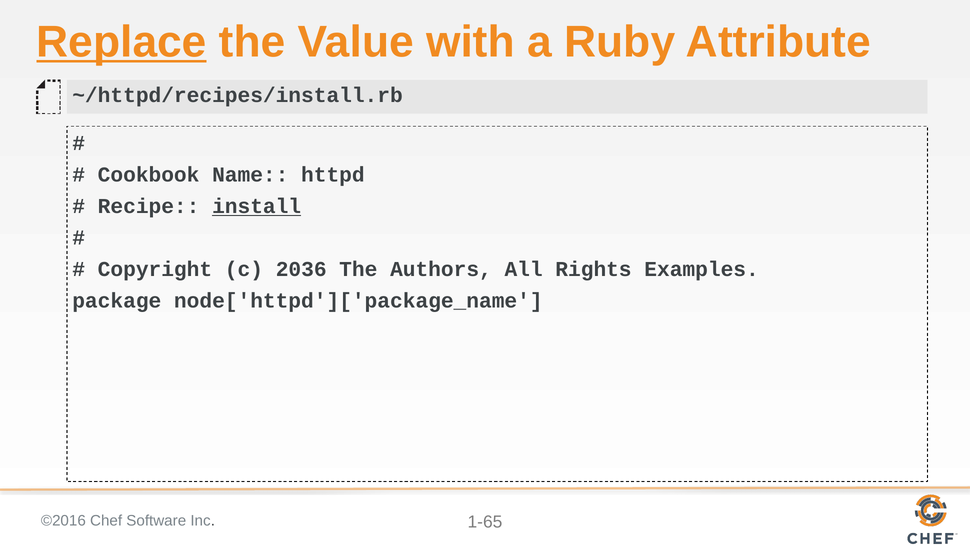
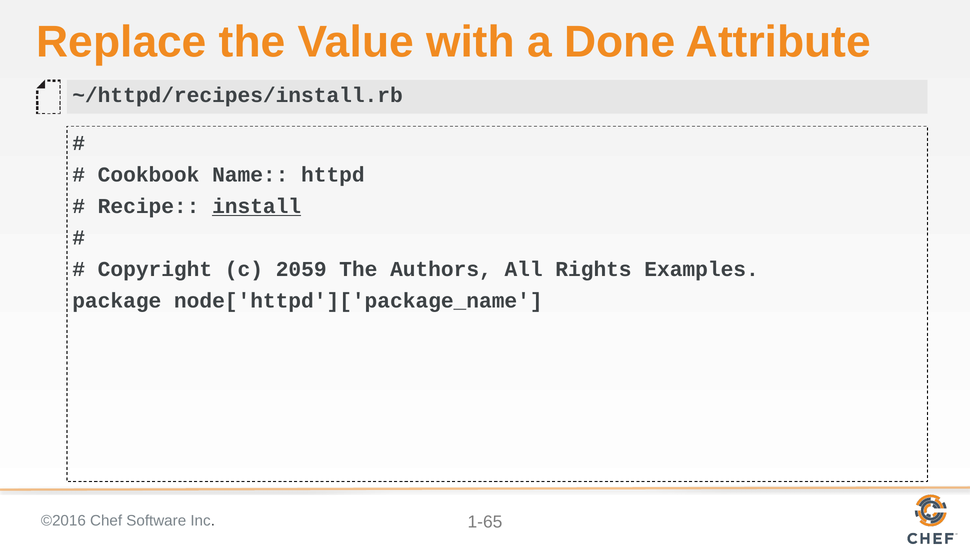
Replace underline: present -> none
Ruby: Ruby -> Done
2036: 2036 -> 2059
